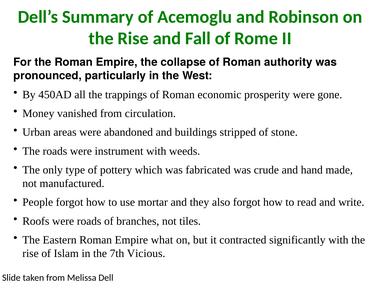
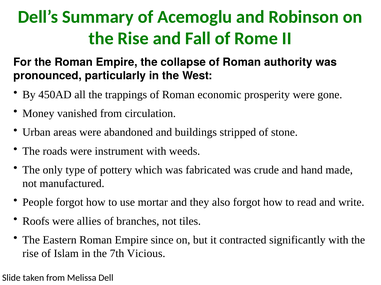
were roads: roads -> allies
what: what -> since
